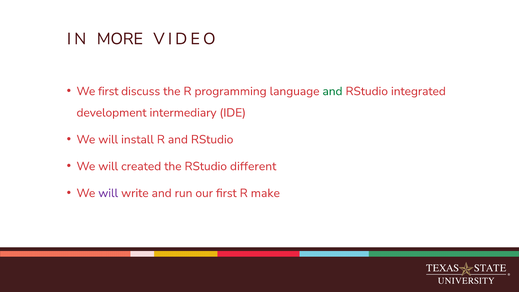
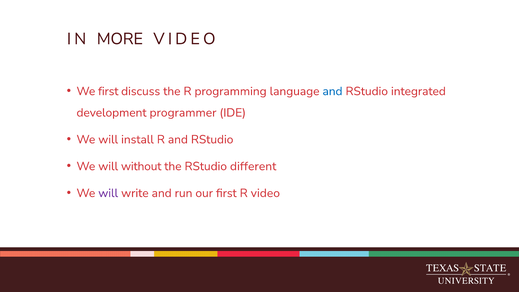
and at (332, 91) colour: green -> blue
intermediary: intermediary -> programmer
created: created -> without
R make: make -> video
